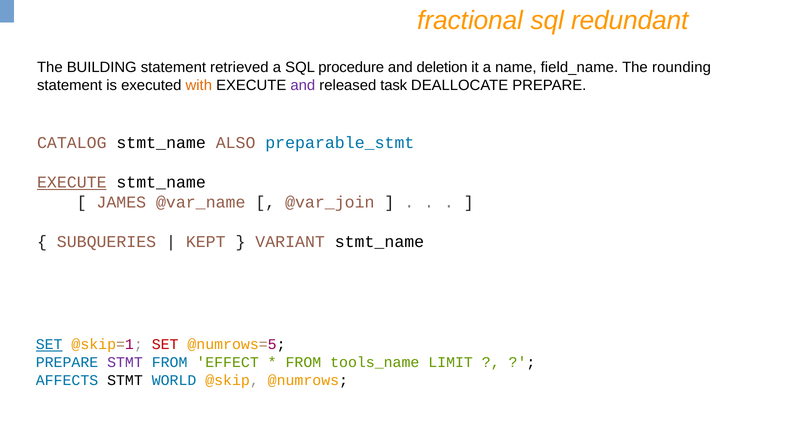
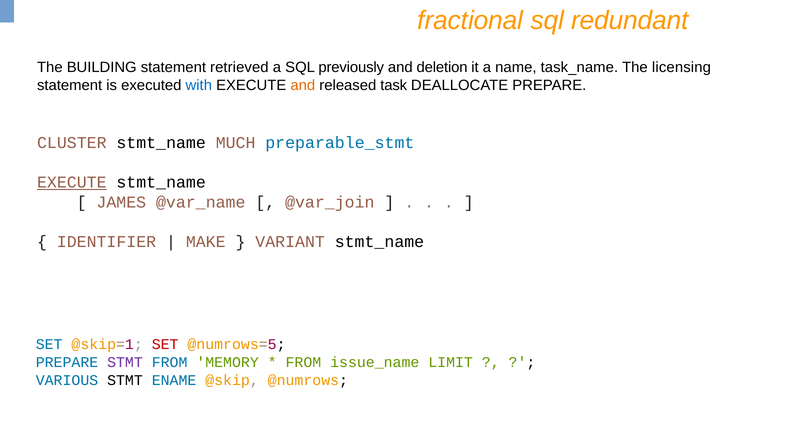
procedure: procedure -> previously
field_name: field_name -> task_name
rounding: rounding -> licensing
with colour: orange -> blue
and at (303, 85) colour: purple -> orange
CATALOG: CATALOG -> CLUSTER
ALSO: ALSO -> MUCH
SUBQUERIES: SUBQUERIES -> IDENTIFIER
KEPT: KEPT -> MAKE
SET at (49, 344) underline: present -> none
EFFECT: EFFECT -> MEMORY
tools_name: tools_name -> issue_name
AFFECTS: AFFECTS -> VARIOUS
WORLD: WORLD -> ENAME
